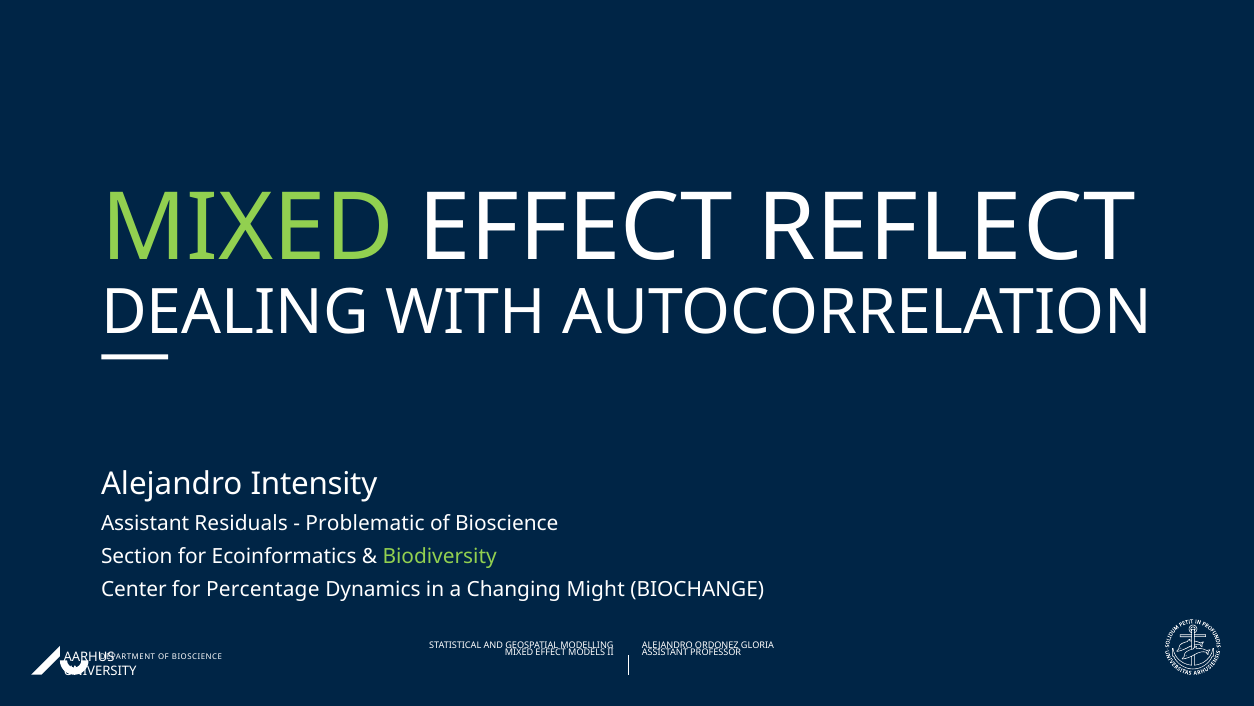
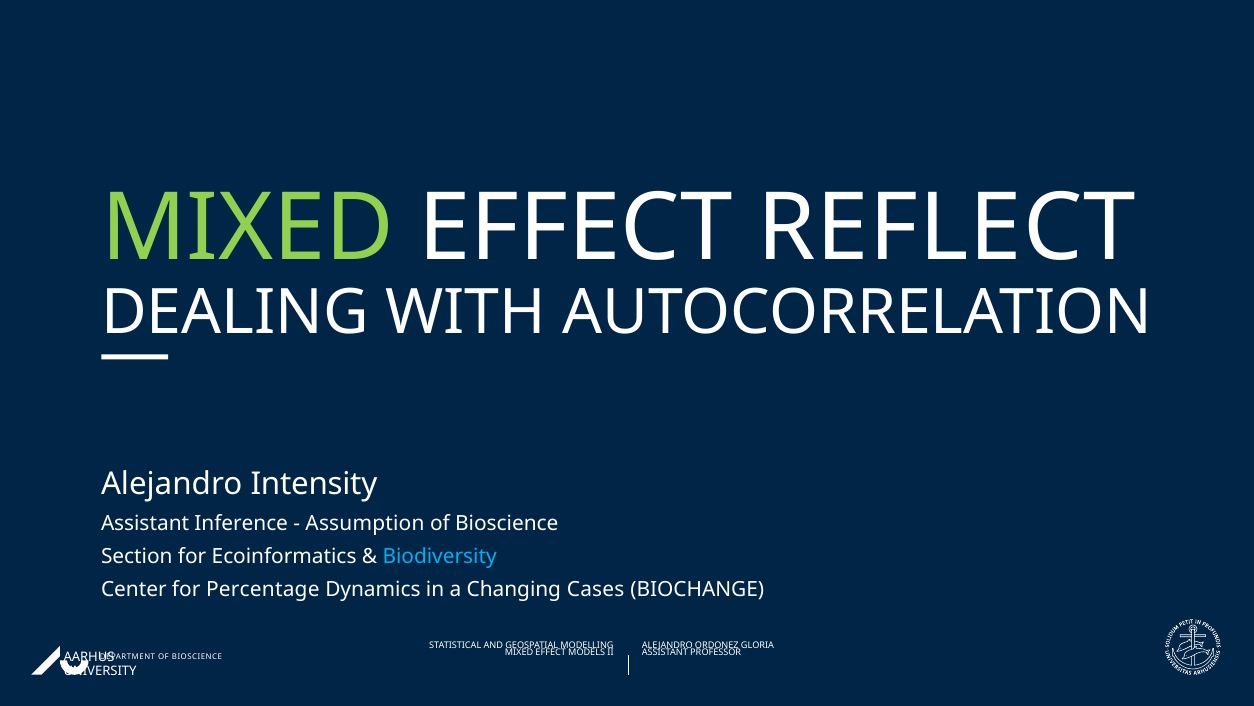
Residuals: Residuals -> Inference
Problematic: Problematic -> Assumption
Biodiversity colour: light green -> light blue
Might: Might -> Cases
